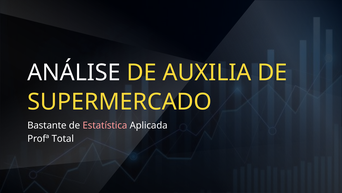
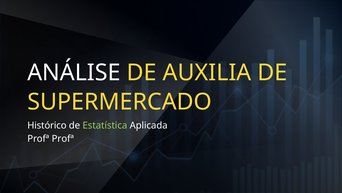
Bastante: Bastante -> Histórico
Estatística colour: pink -> light green
Profª Total: Total -> Profª
